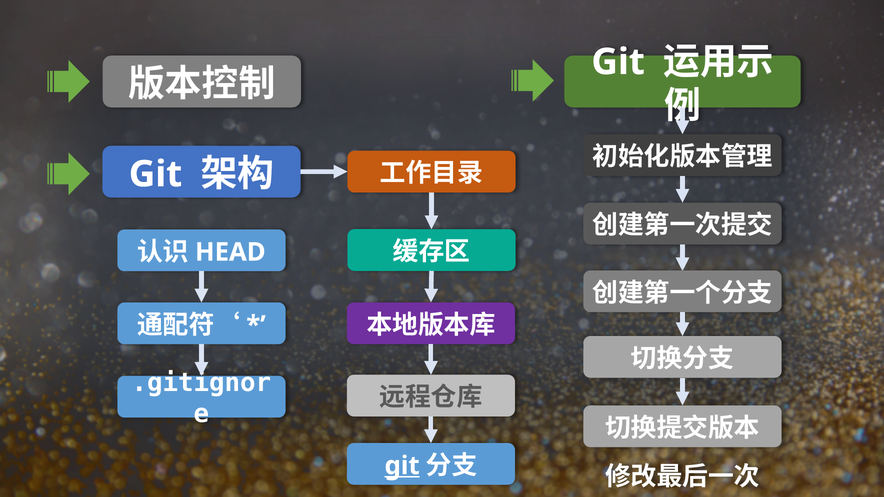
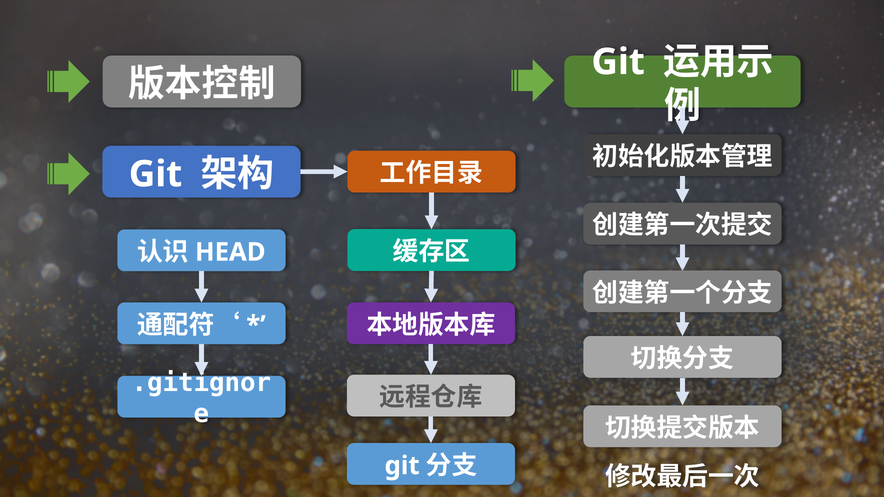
git at (402, 466) underline: present -> none
